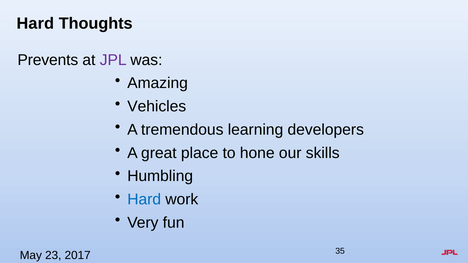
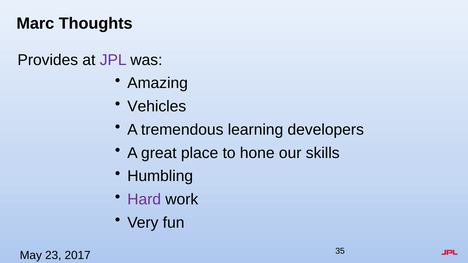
Hard at (35, 23): Hard -> Marc
Prevents: Prevents -> Provides
Hard at (144, 200) colour: blue -> purple
